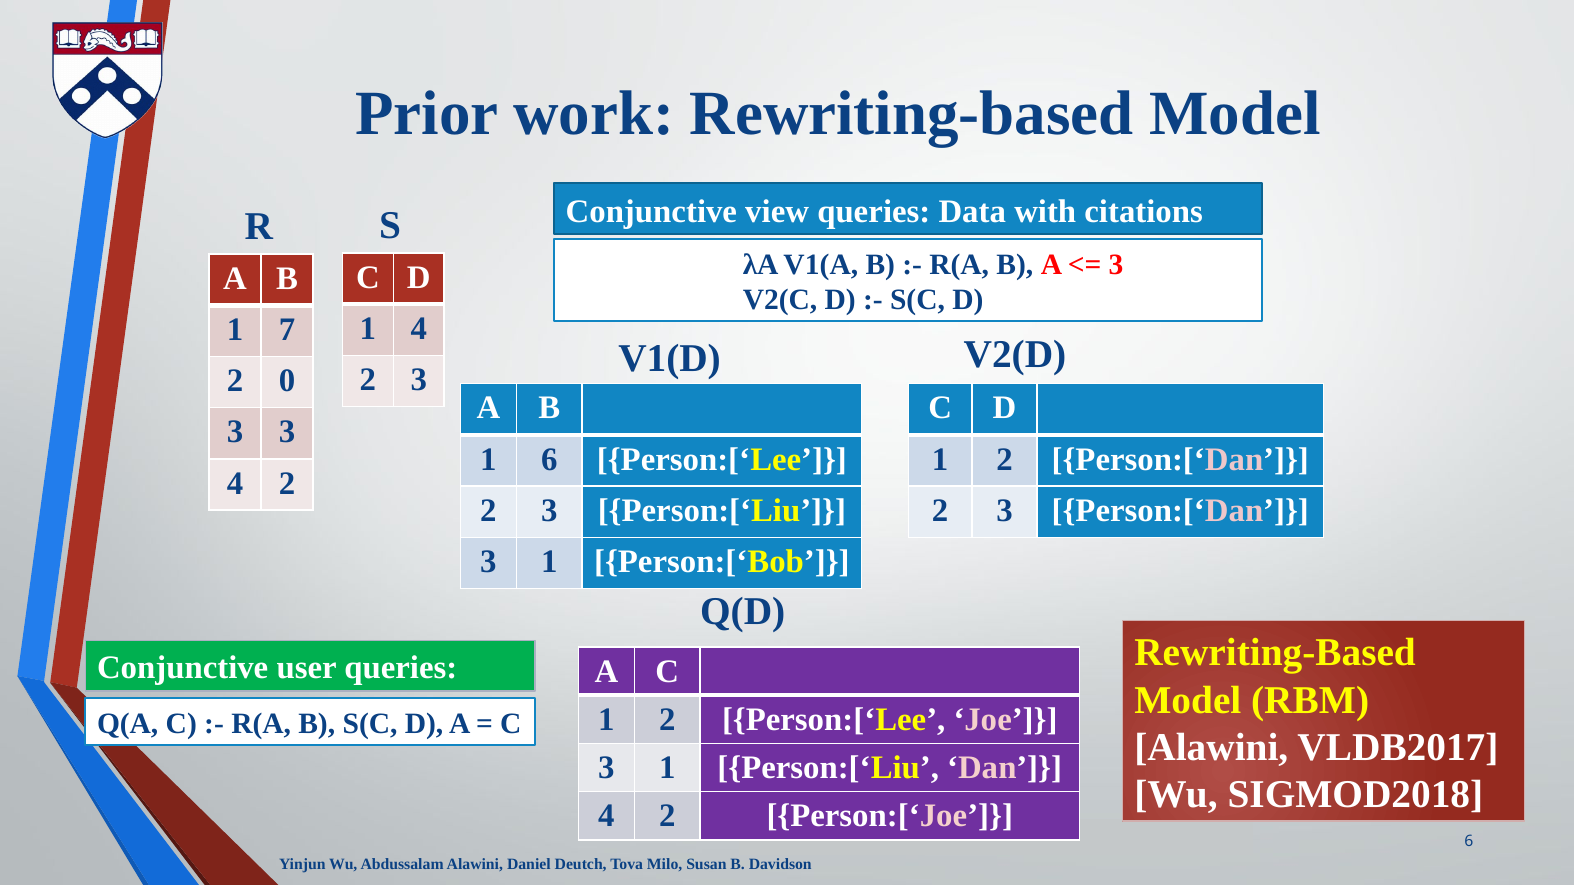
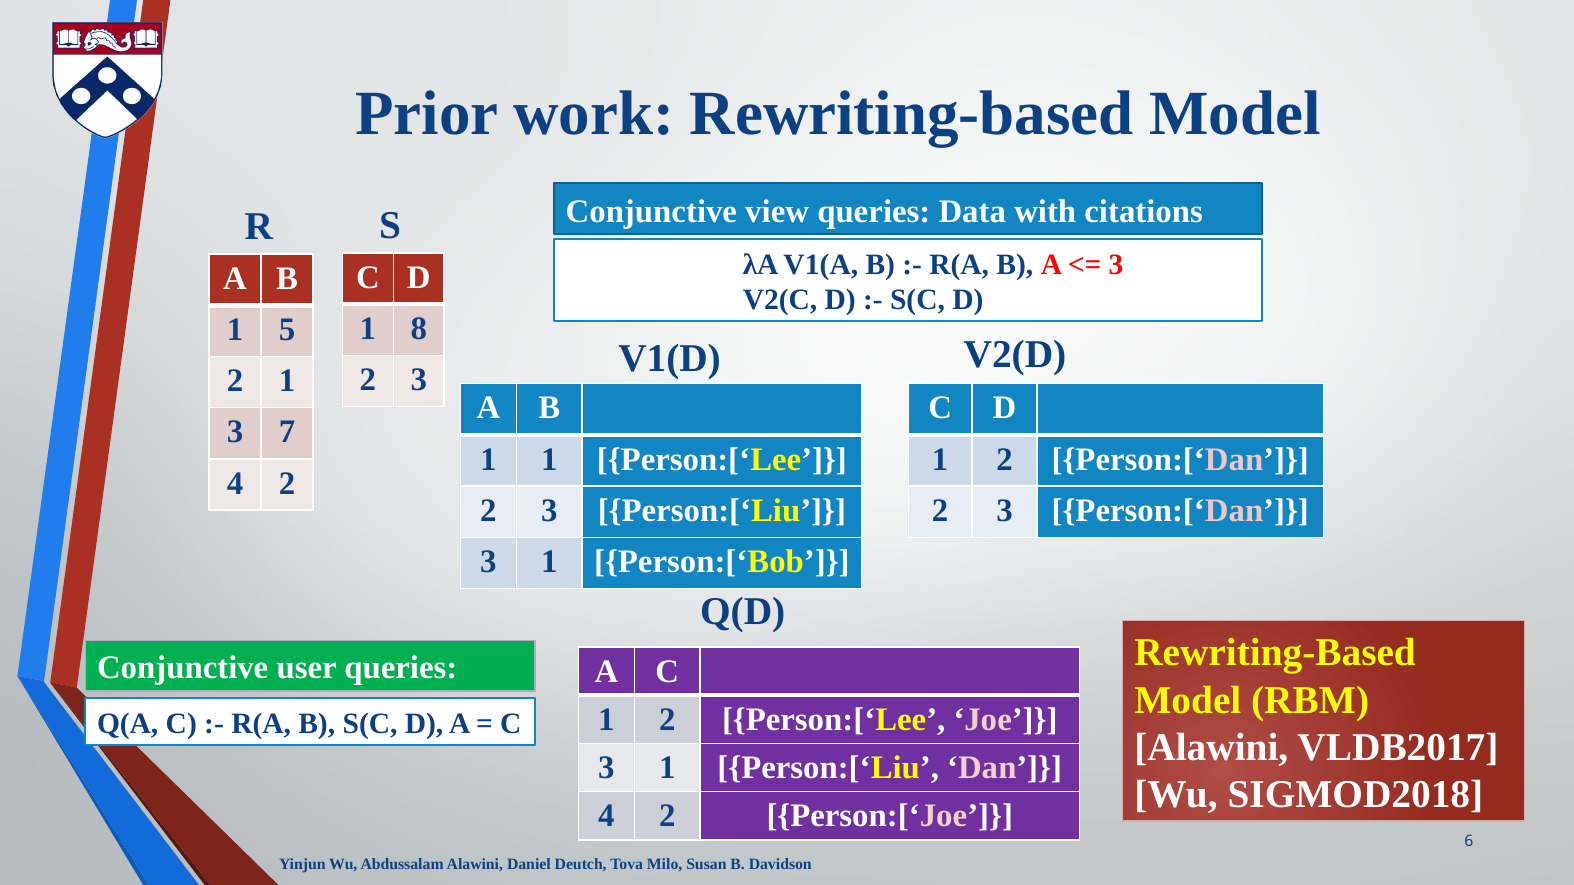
1 4: 4 -> 8
7: 7 -> 5
2 0: 0 -> 1
3 3: 3 -> 7
1 6: 6 -> 1
